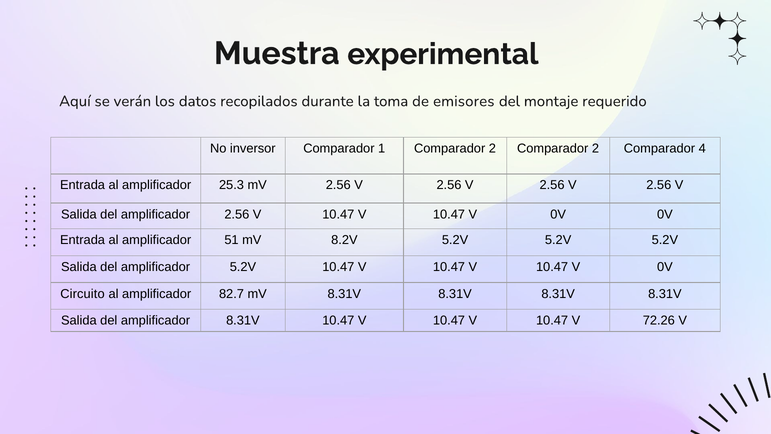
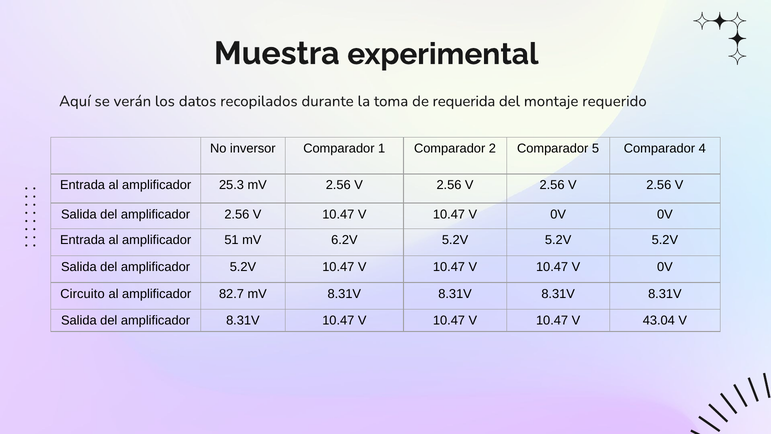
emisores: emisores -> requerida
2 Comparador 2: 2 -> 5
8.2V: 8.2V -> 6.2V
72.26: 72.26 -> 43.04
